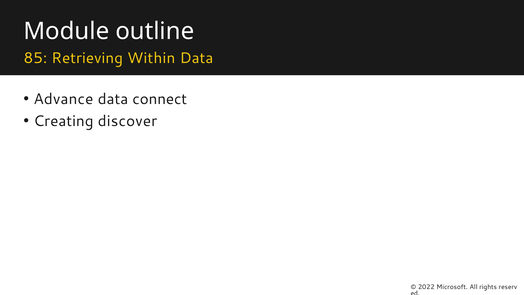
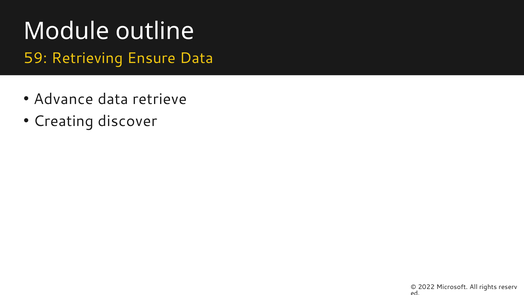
85: 85 -> 59
Within: Within -> Ensure
connect: connect -> retrieve
